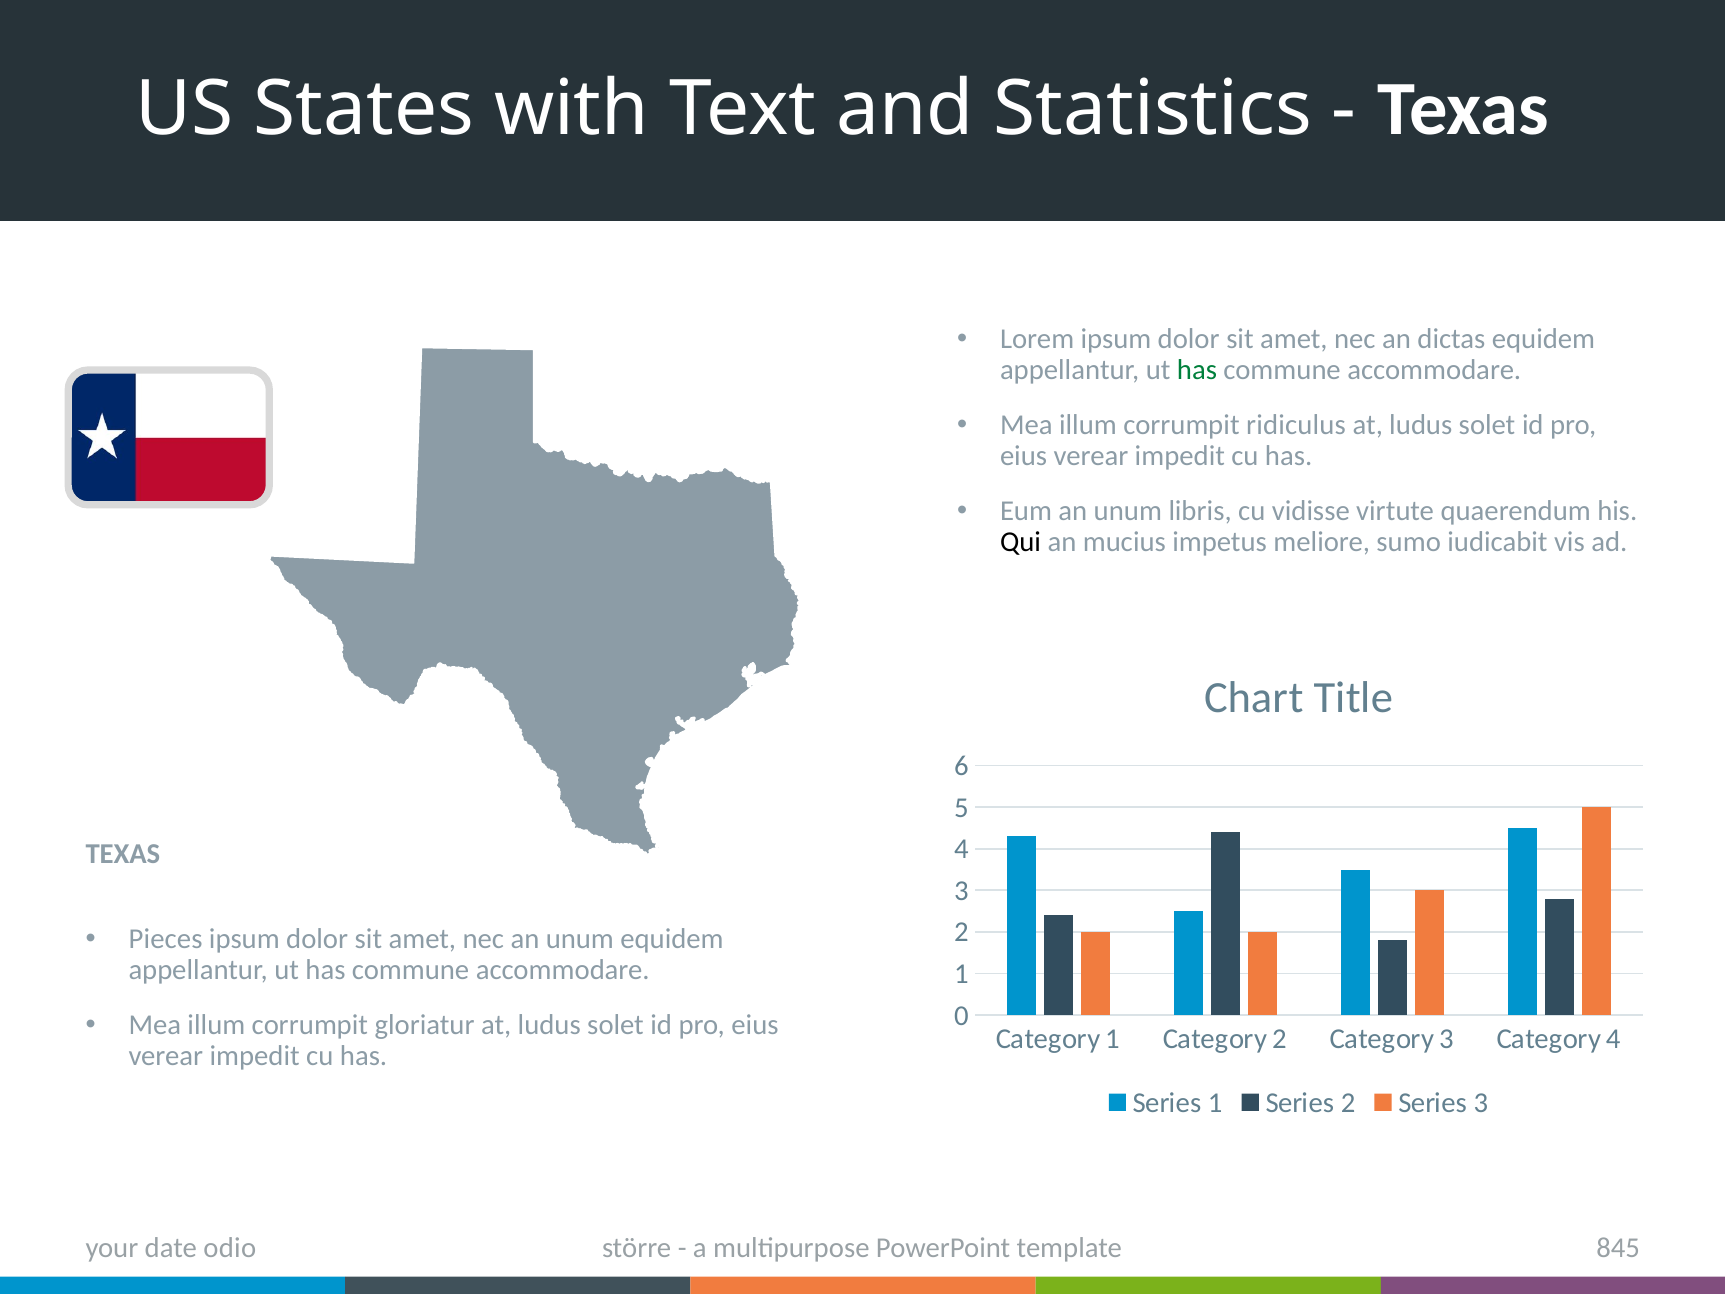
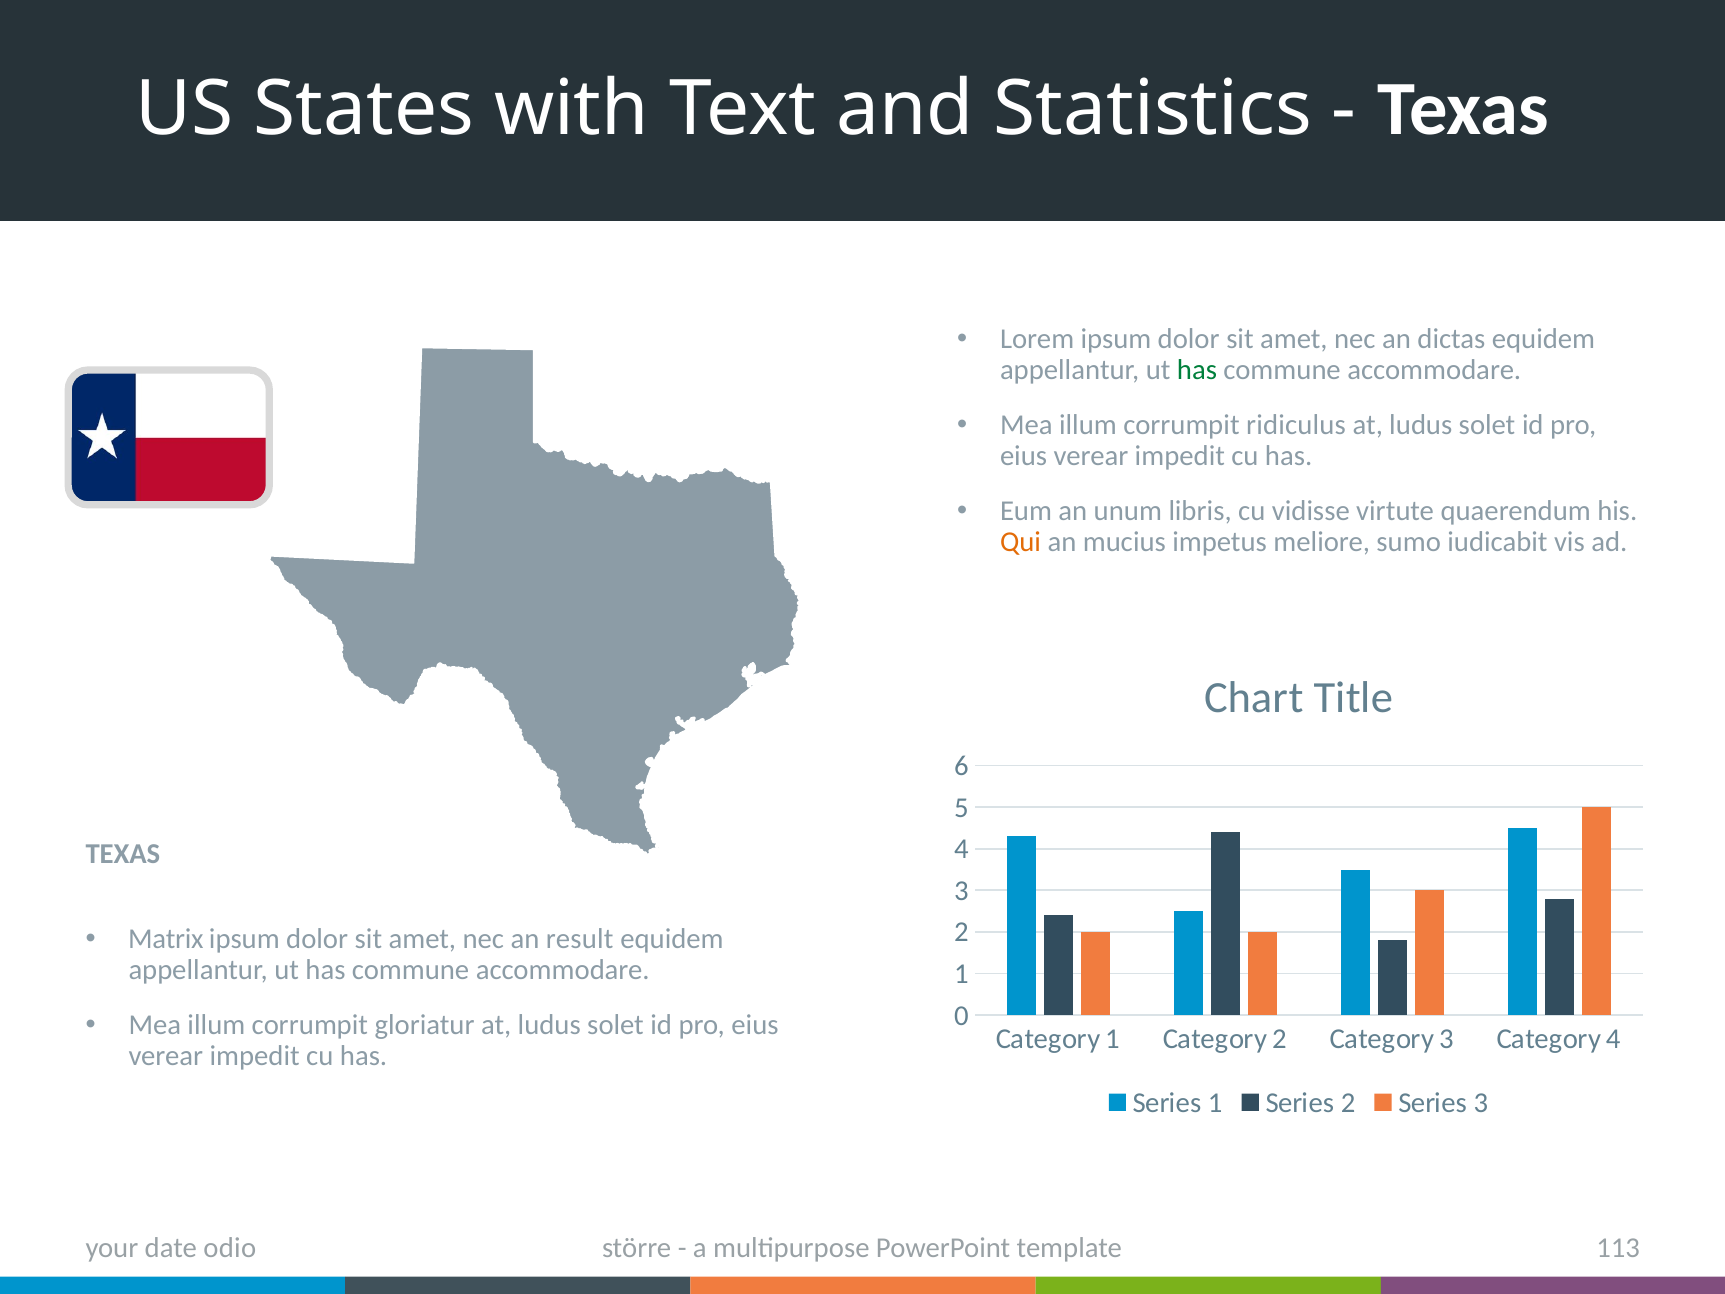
Qui colour: black -> orange
Pieces: Pieces -> Matrix
nec an unum: unum -> result
845: 845 -> 113
